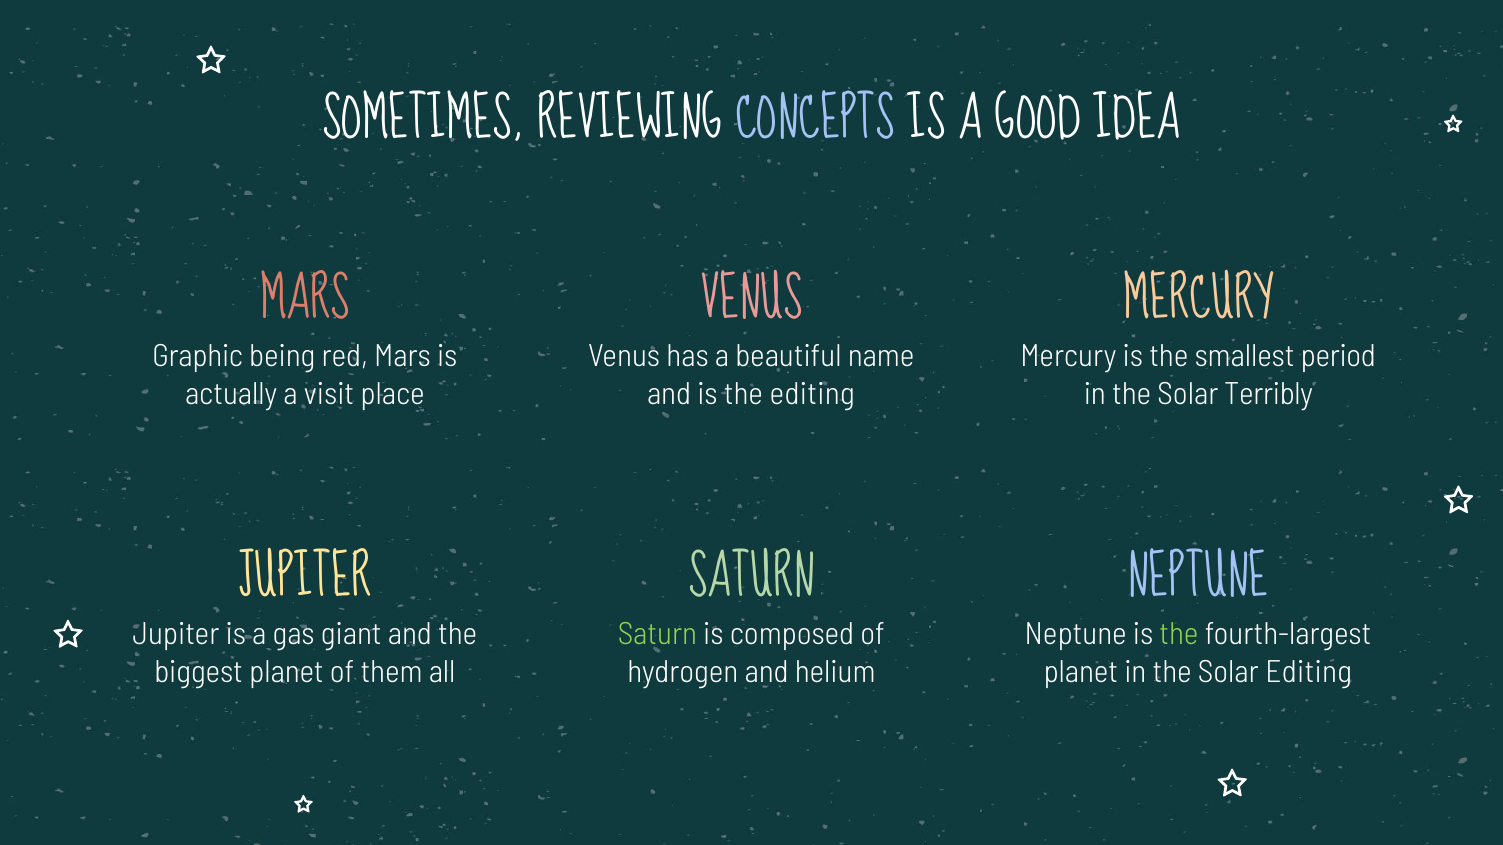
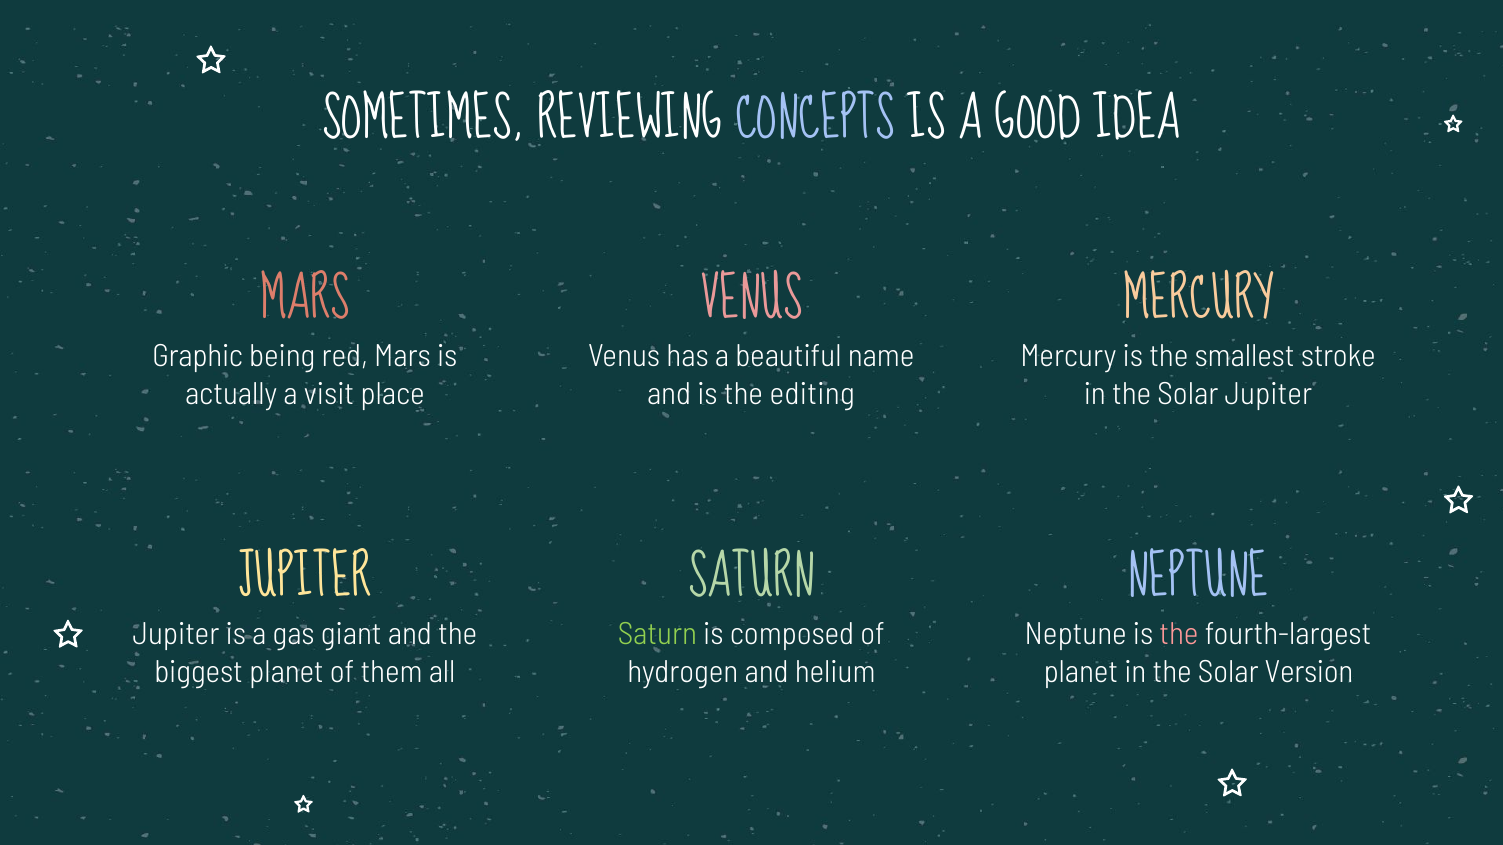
period: period -> stroke
Solar Terribly: Terribly -> Jupiter
the at (1179, 635) colour: light green -> pink
Solar Editing: Editing -> Version
